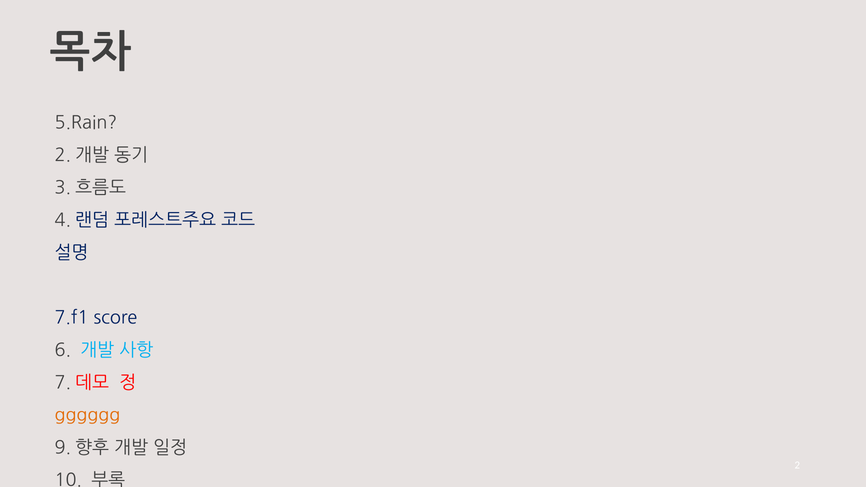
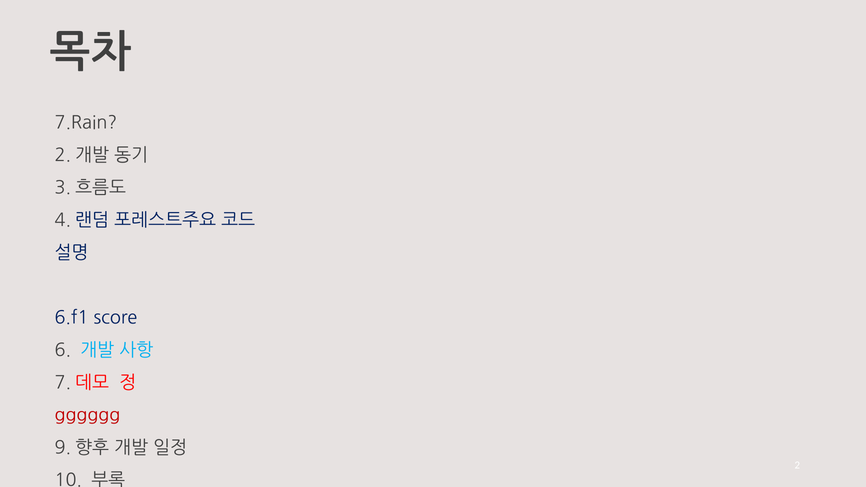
5.Rain: 5.Rain -> 7.Rain
7.f1: 7.f1 -> 6.f1
gggggg colour: orange -> red
